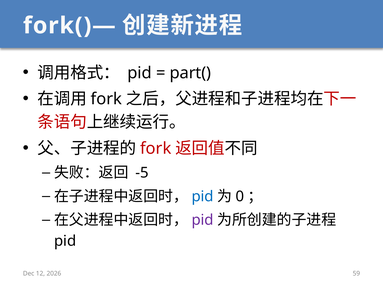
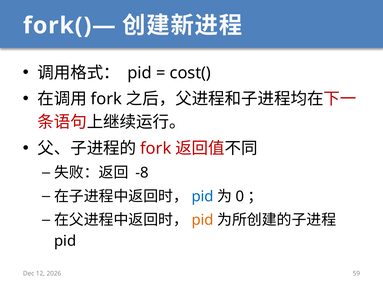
part(: part( -> cost(
-5: -5 -> -8
pid at (203, 220) colour: purple -> orange
